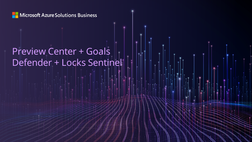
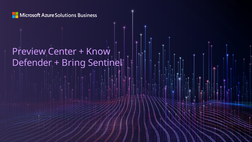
Goals: Goals -> Know
Locks: Locks -> Bring
